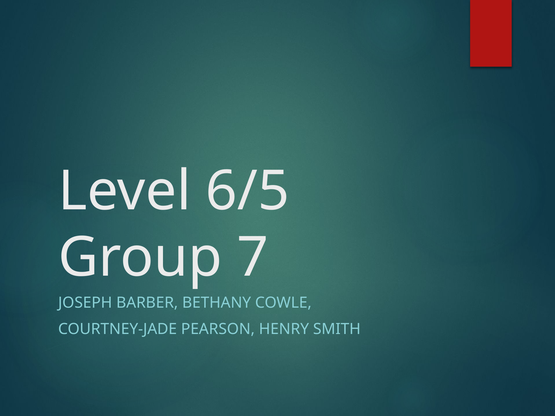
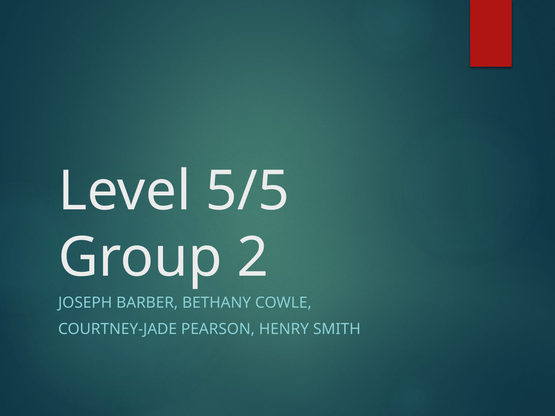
6/5: 6/5 -> 5/5
7: 7 -> 2
